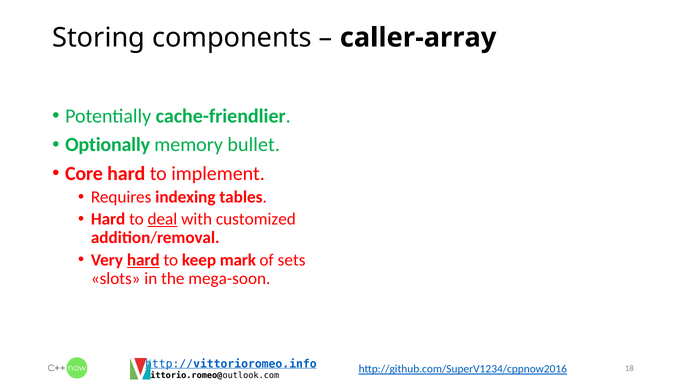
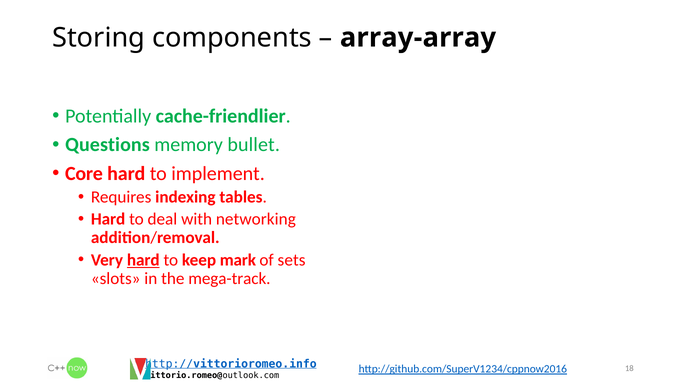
caller-array: caller-array -> array-array
Optionally: Optionally -> Questions
deal underline: present -> none
customized: customized -> networking
mega-soon: mega-soon -> mega-track
